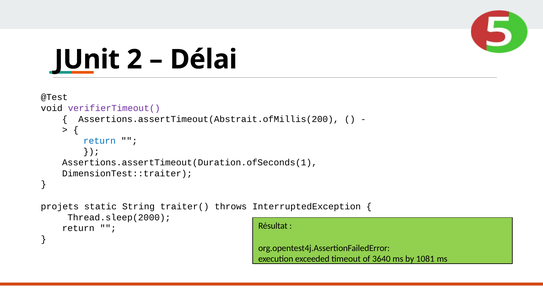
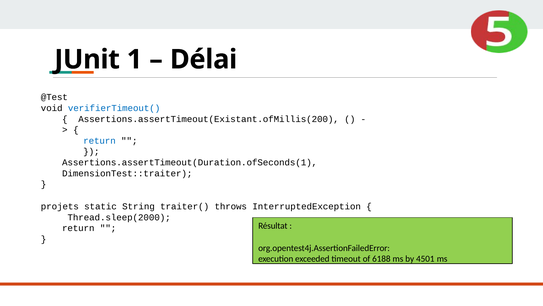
2: 2 -> 1
verifierTimeout( colour: purple -> blue
Assertions.assertTimeout(Abstrait.ofMillis(200: Assertions.assertTimeout(Abstrait.ofMillis(200 -> Assertions.assertTimeout(Existant.ofMillis(200
3640: 3640 -> 6188
1081: 1081 -> 4501
